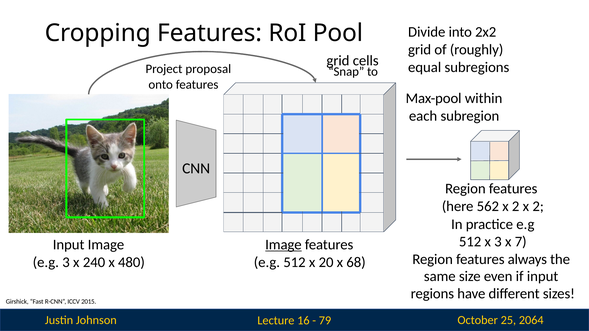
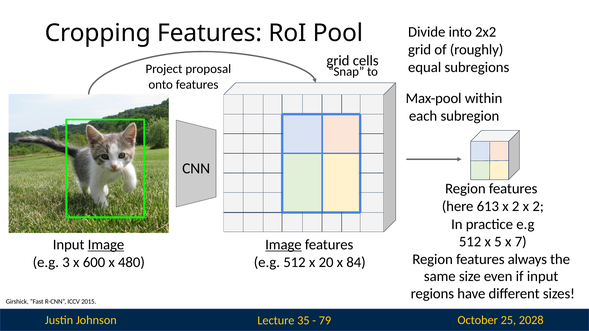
562: 562 -> 613
x 3: 3 -> 5
Image at (106, 245) underline: none -> present
240: 240 -> 600
68: 68 -> 84
16: 16 -> 35
2064: 2064 -> 2028
